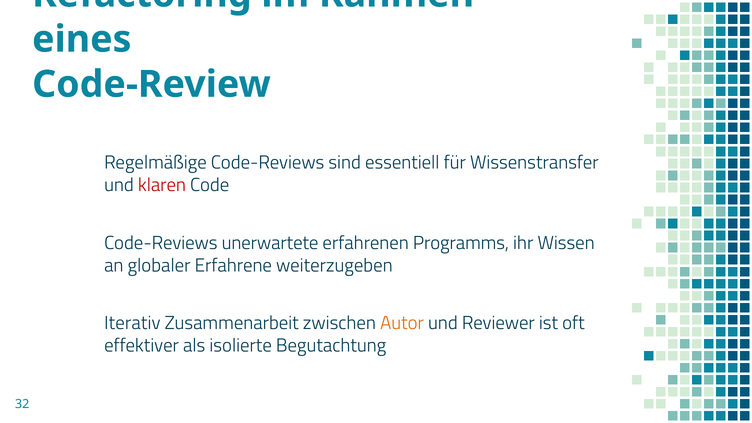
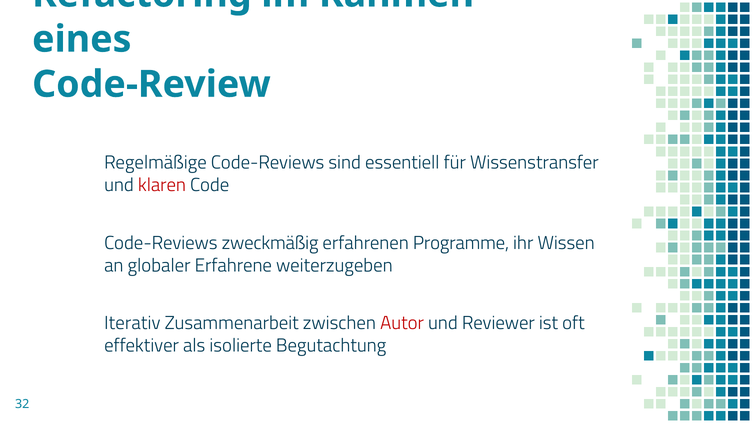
unerwartete: unerwartete -> zweckmäßig
Programms: Programms -> Programme
Autor colour: orange -> red
